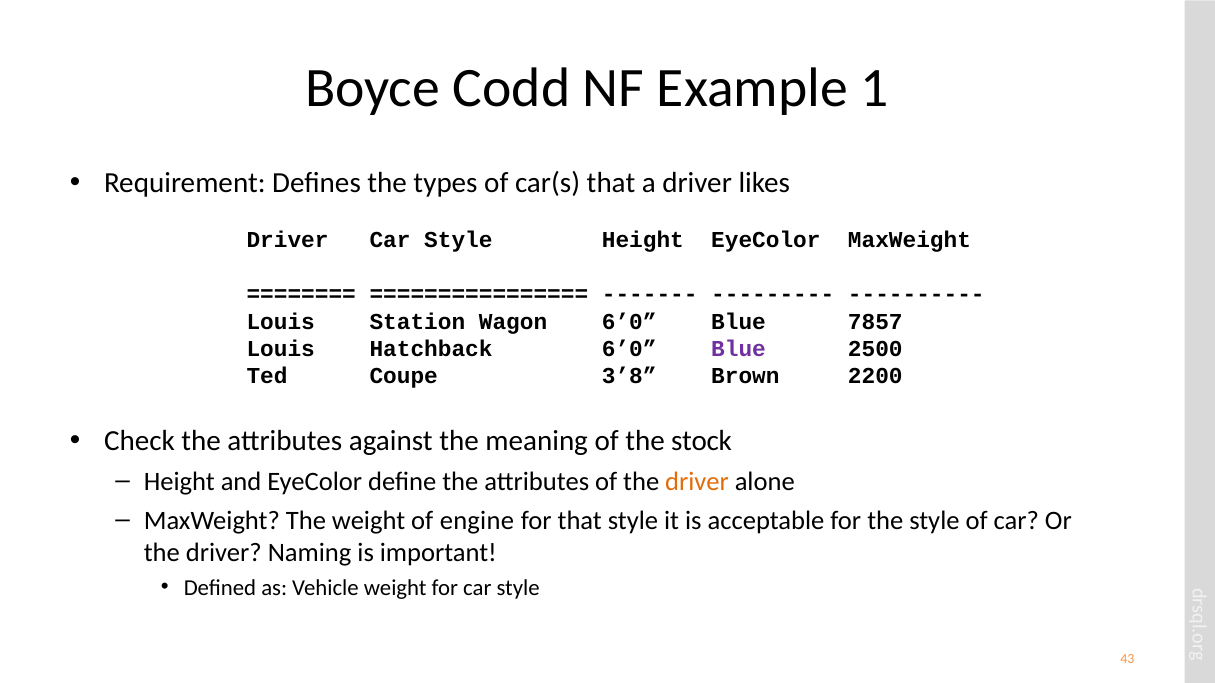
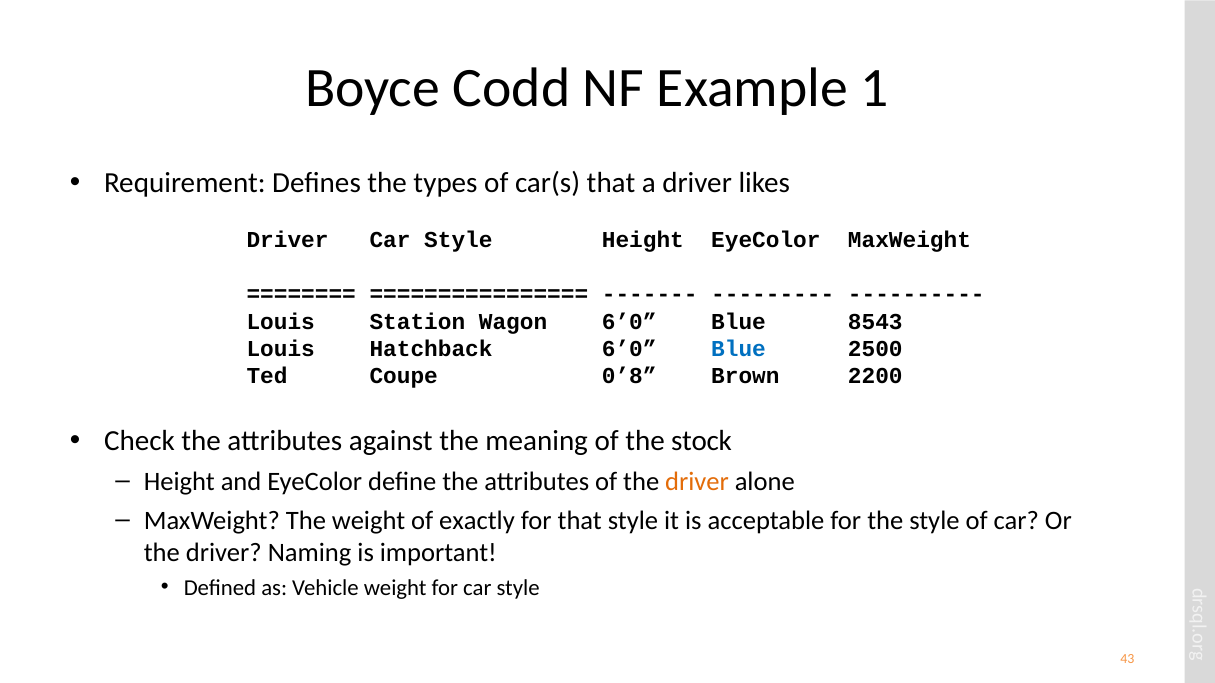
7857: 7857 -> 8543
Blue at (739, 349) colour: purple -> blue
3’8: 3’8 -> 0’8
engine: engine -> exactly
